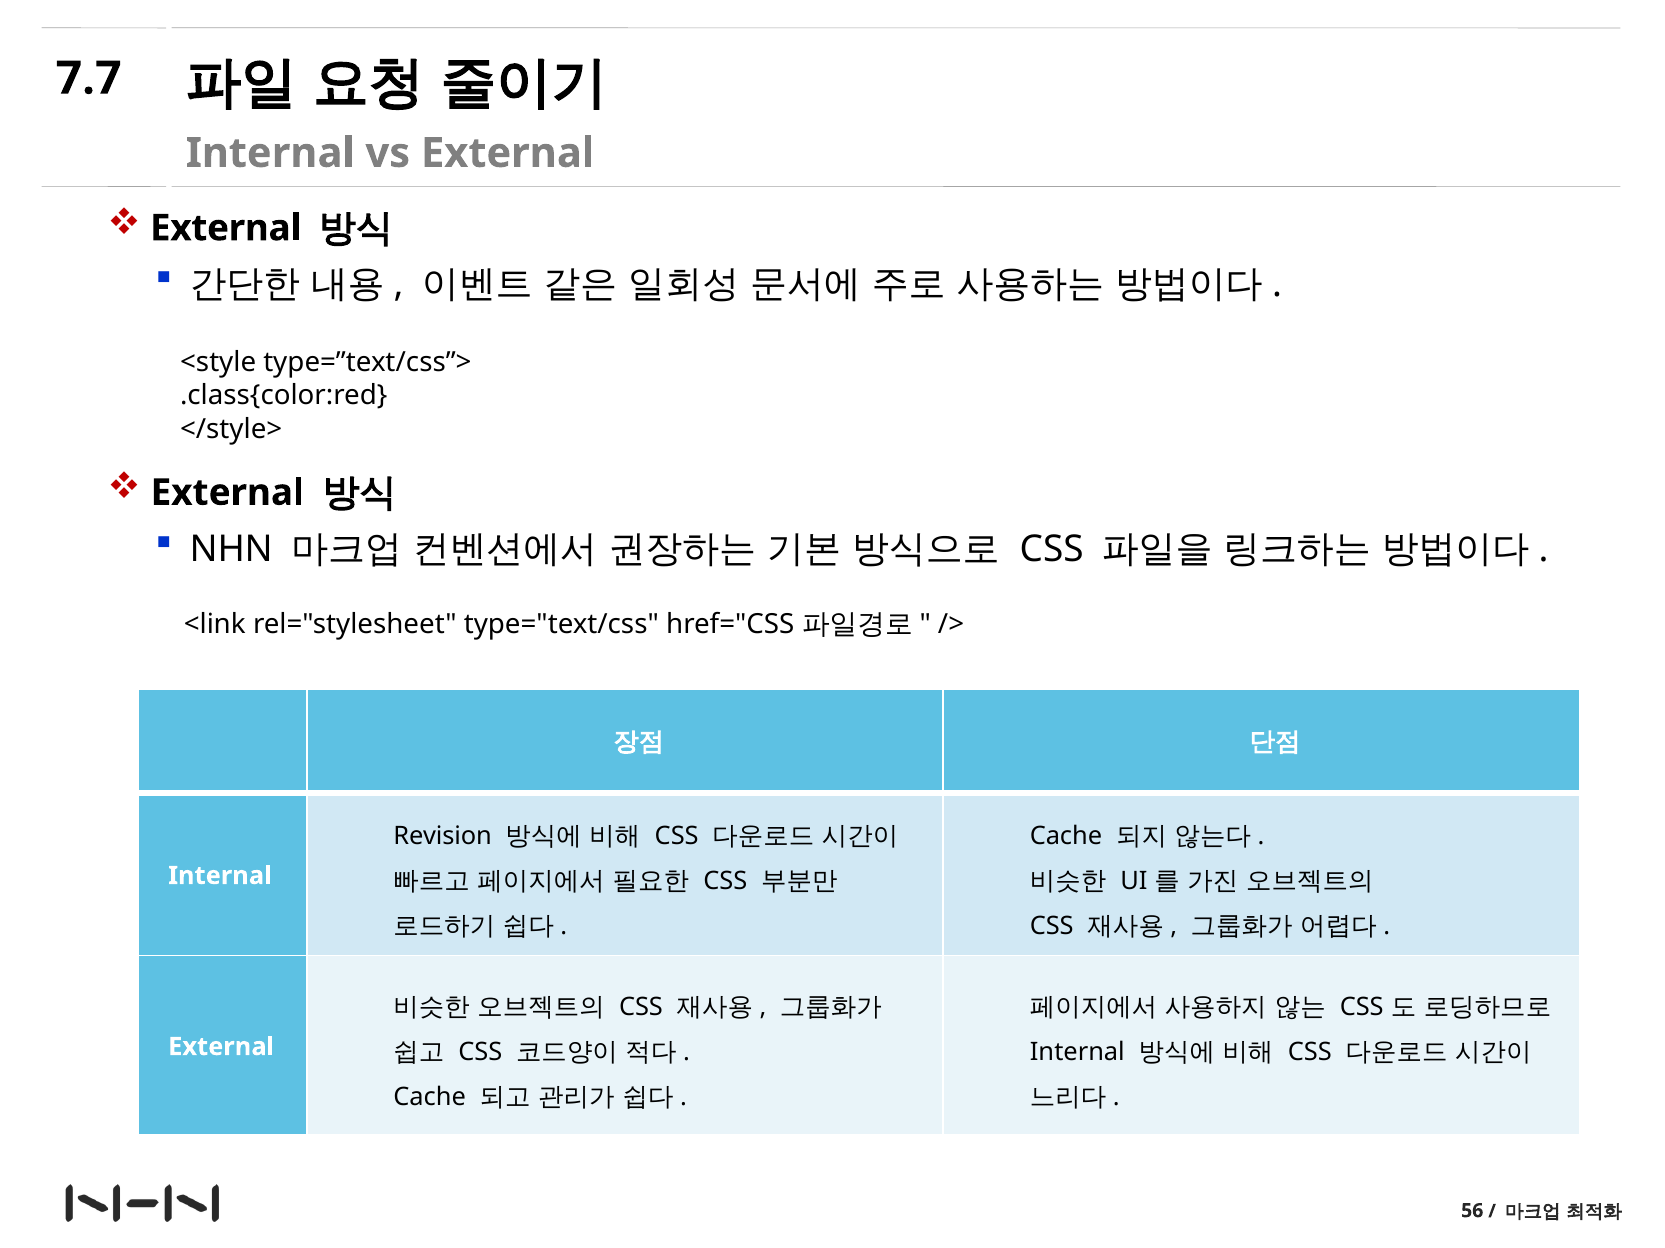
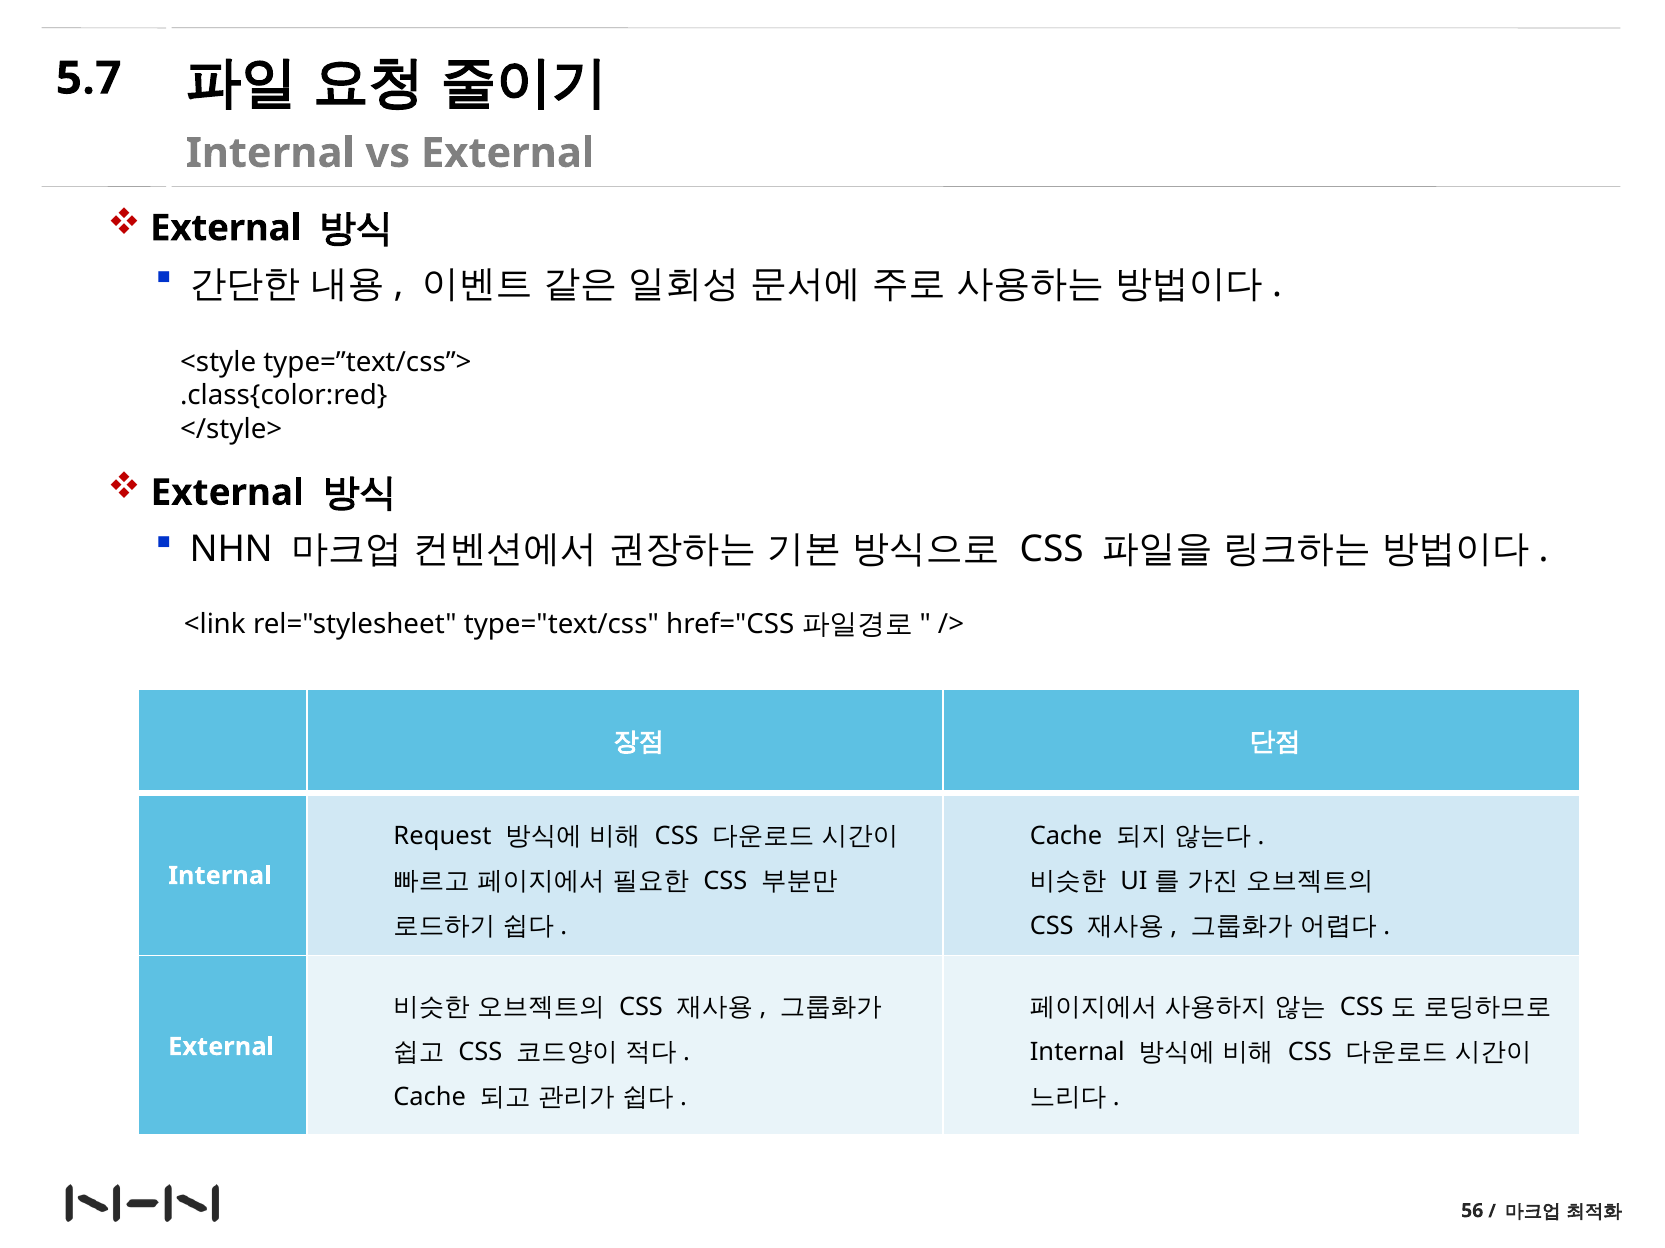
7.7: 7.7 -> 5.7
Revision: Revision -> Request
